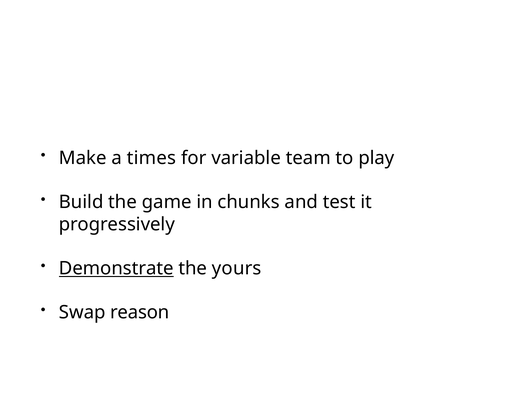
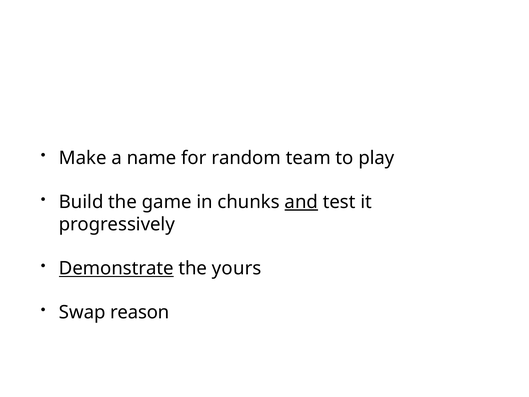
times: times -> name
variable: variable -> random
and underline: none -> present
